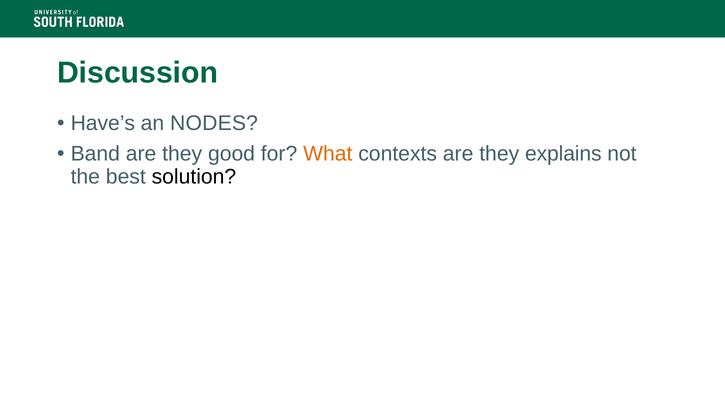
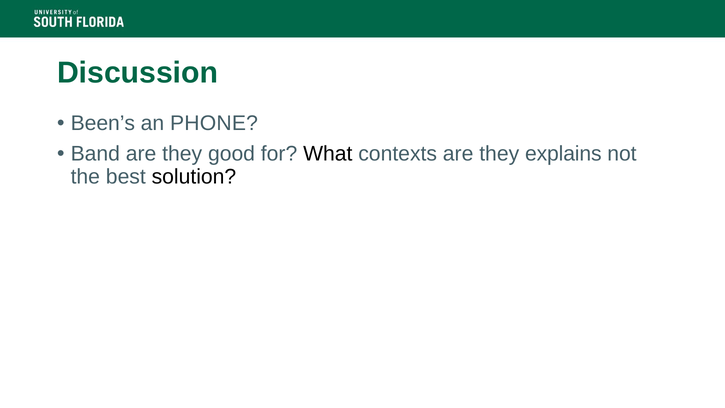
Have’s: Have’s -> Been’s
NODES: NODES -> PHONE
What colour: orange -> black
